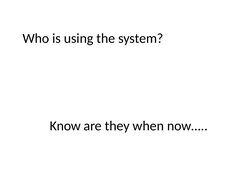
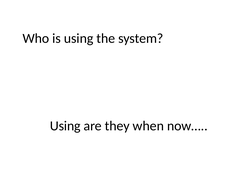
Know at (65, 126): Know -> Using
